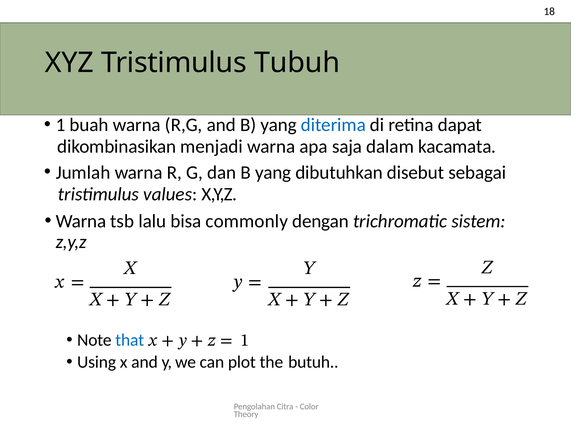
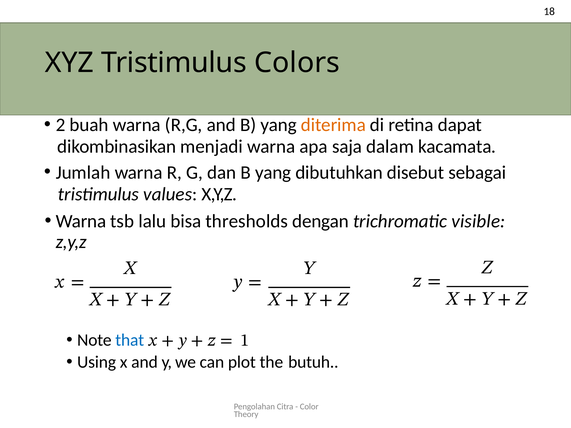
Tubuh: Tubuh -> Colors
1 at (61, 125): 1 -> 2
diterima colour: blue -> orange
commonly: commonly -> thresholds
sistem: sistem -> visible
